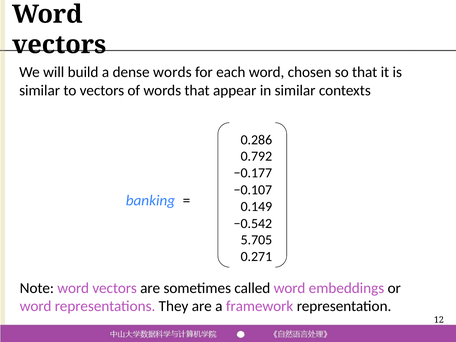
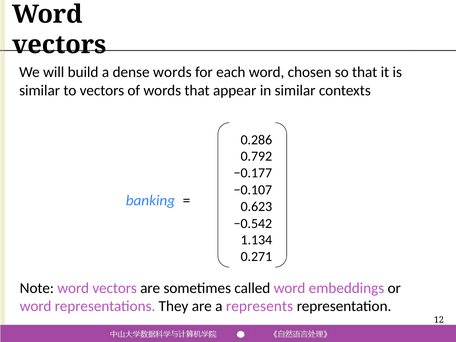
0.149: 0.149 -> 0.623
5.705: 5.705 -> 1.134
framework: framework -> represents
